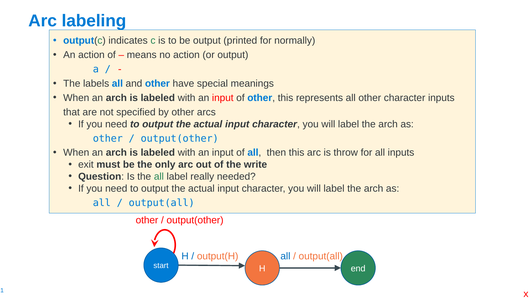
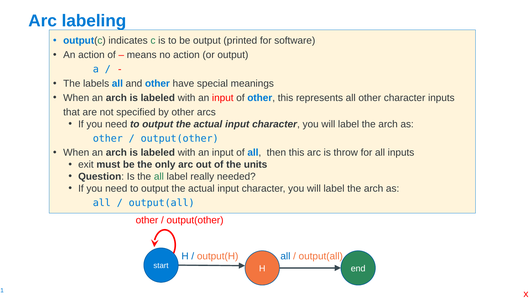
normally: normally -> software
write: write -> units
